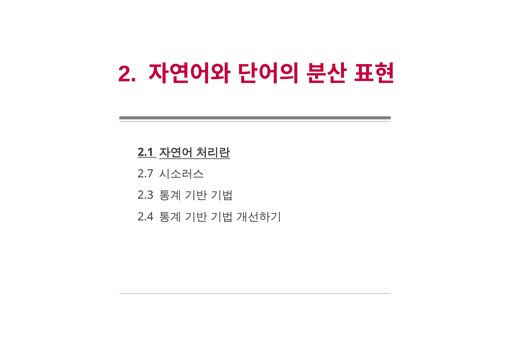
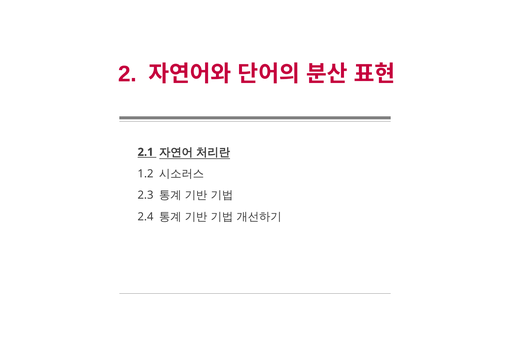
2.7: 2.7 -> 1.2
